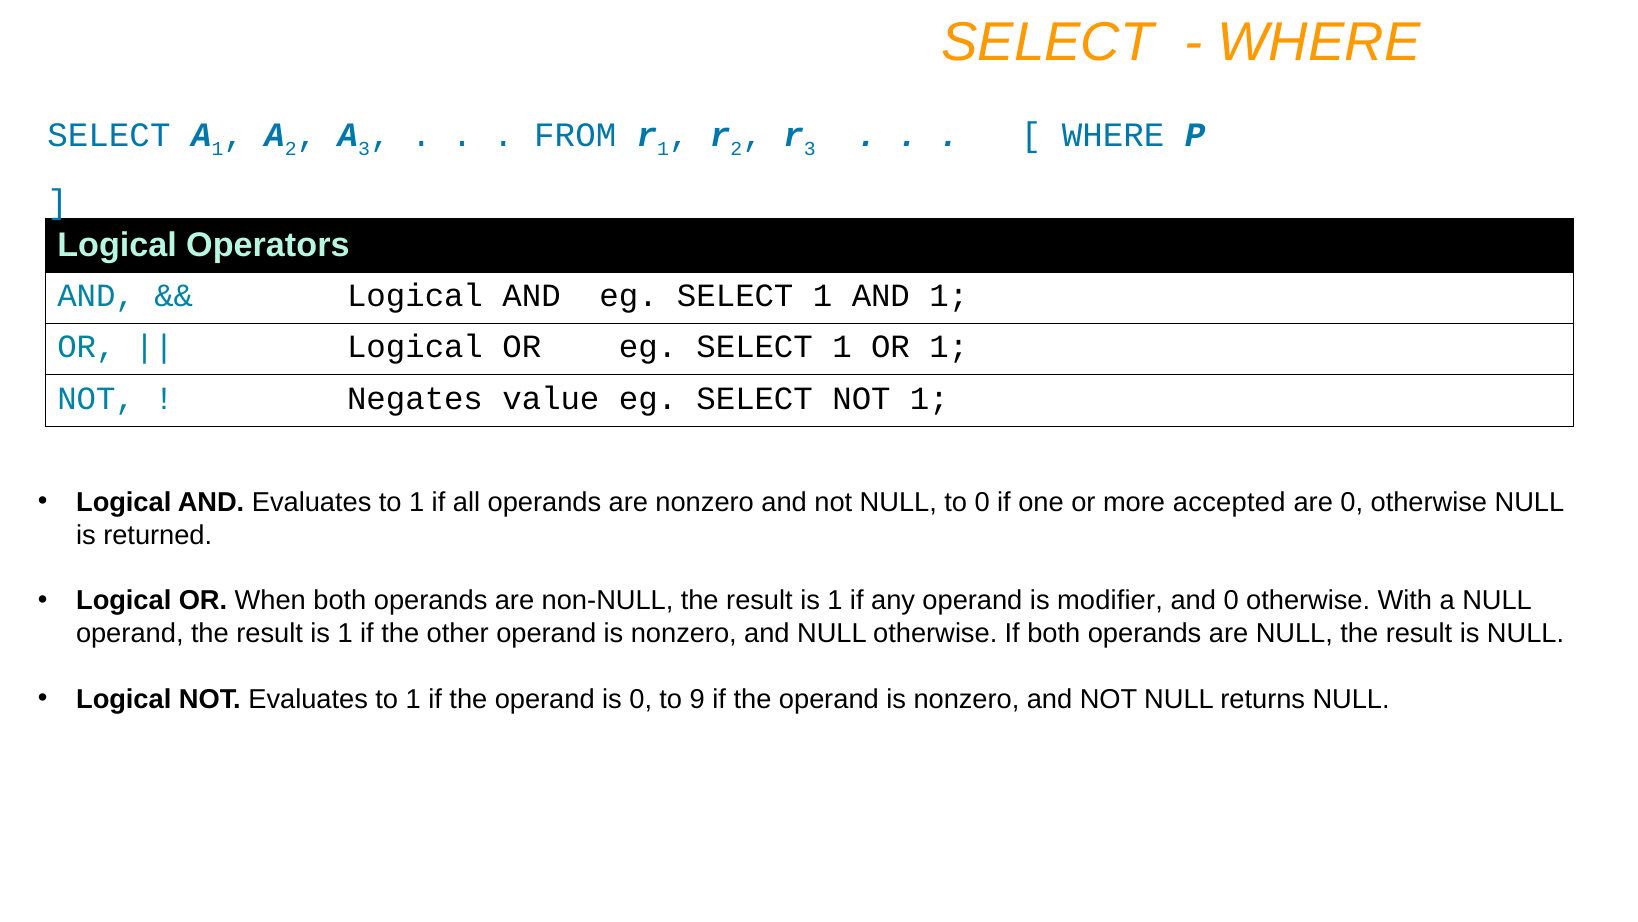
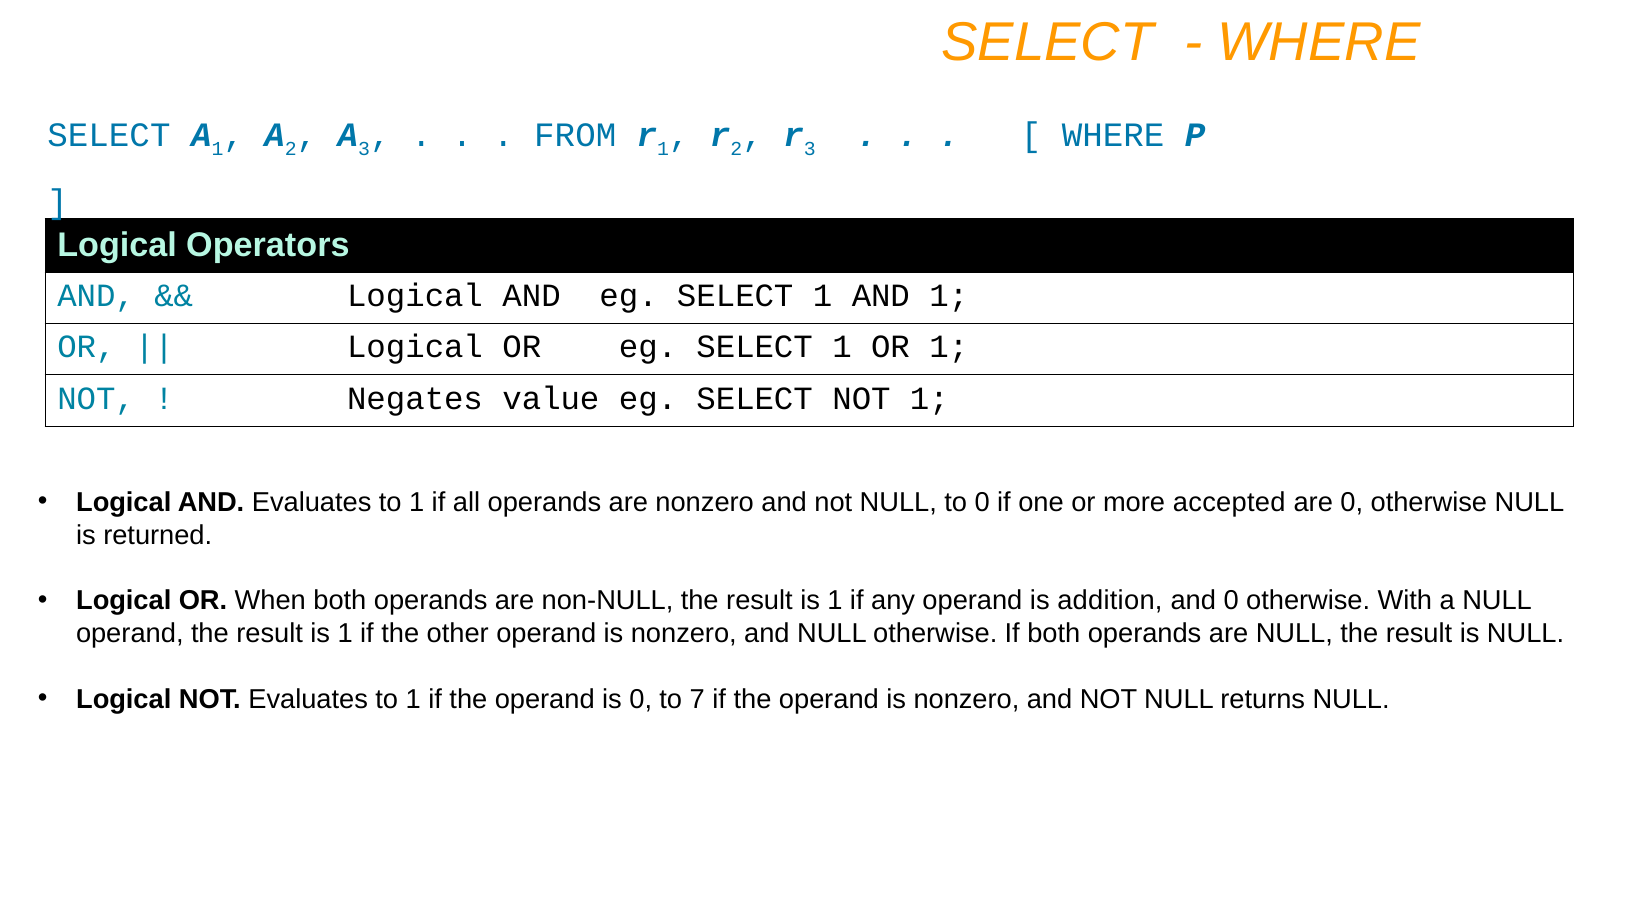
modifier: modifier -> addition
9: 9 -> 7
